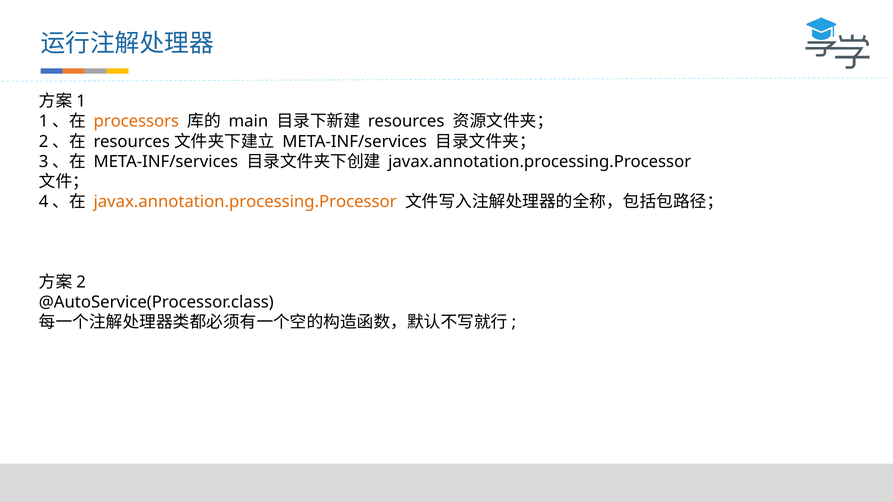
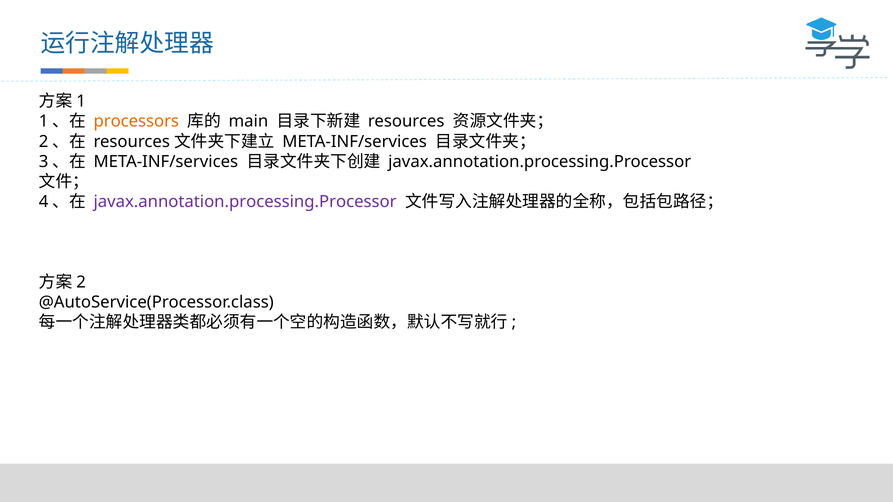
javax.annotation.processing.Processor at (245, 202) colour: orange -> purple
